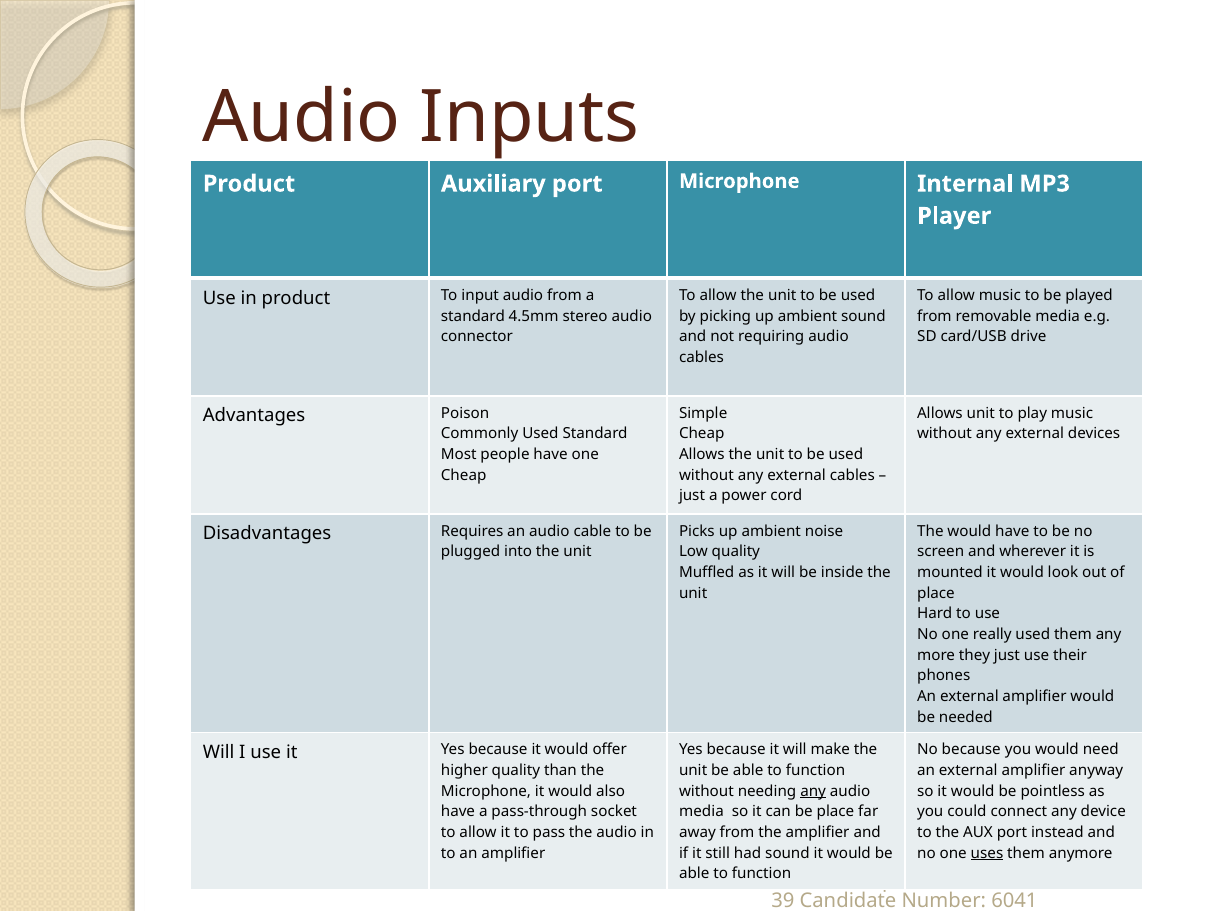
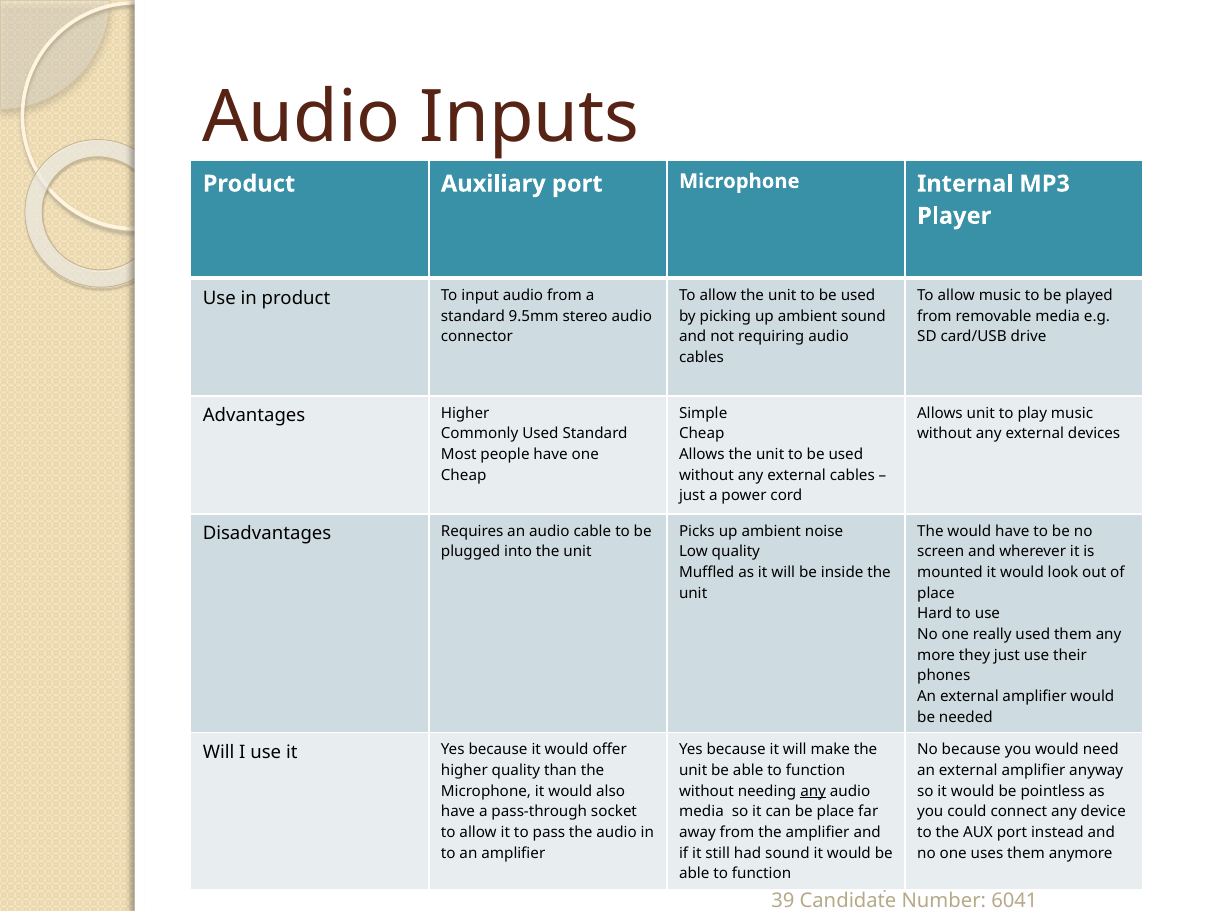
4.5mm: 4.5mm -> 9.5mm
Advantages Poison: Poison -> Higher
uses underline: present -> none
